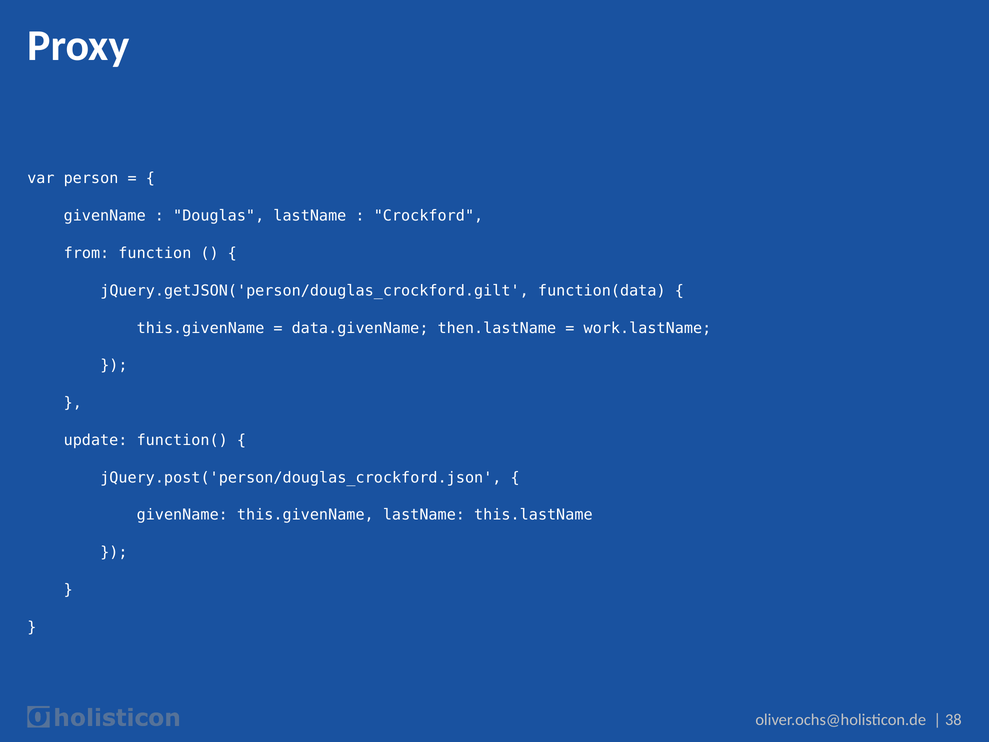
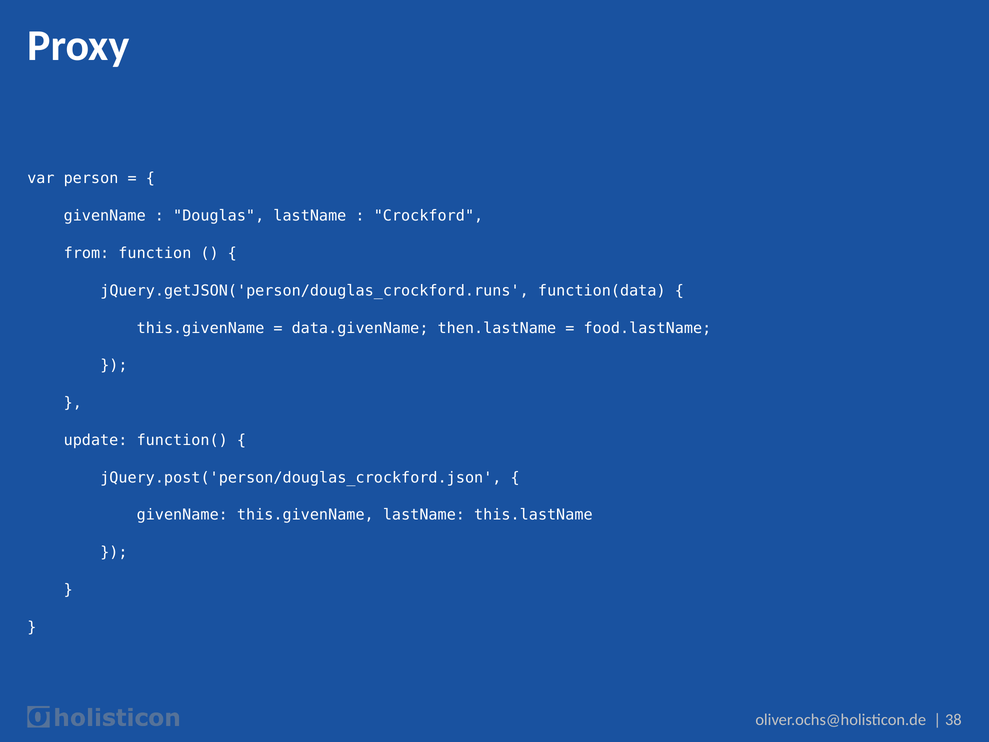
jQuery.getJSON('person/douglas_crockford.gilt: jQuery.getJSON('person/douglas_crockford.gilt -> jQuery.getJSON('person/douglas_crockford.runs
work.lastName: work.lastName -> food.lastName
